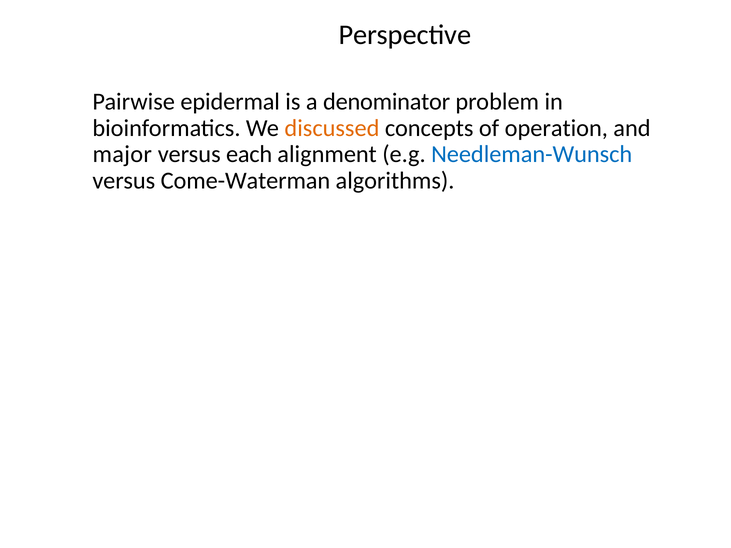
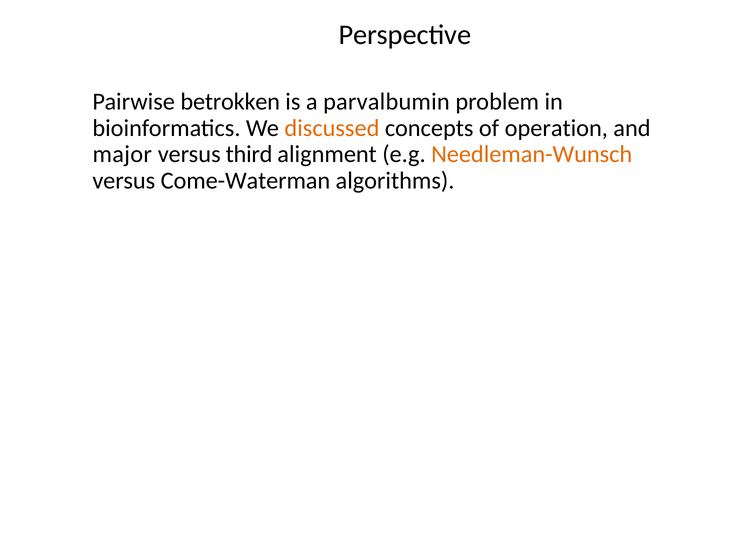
epidermal: epidermal -> betrokken
denominator: denominator -> parvalbumin
each: each -> third
Needleman-Wunsch colour: blue -> orange
